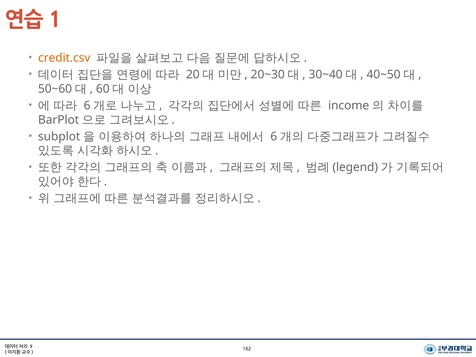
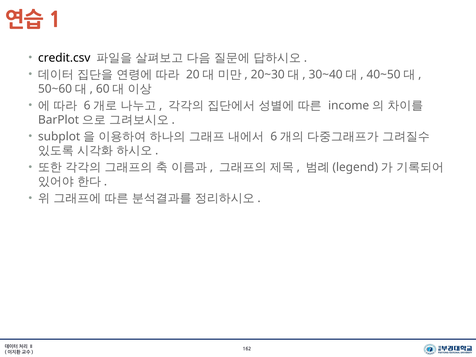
credit.csv colour: orange -> black
